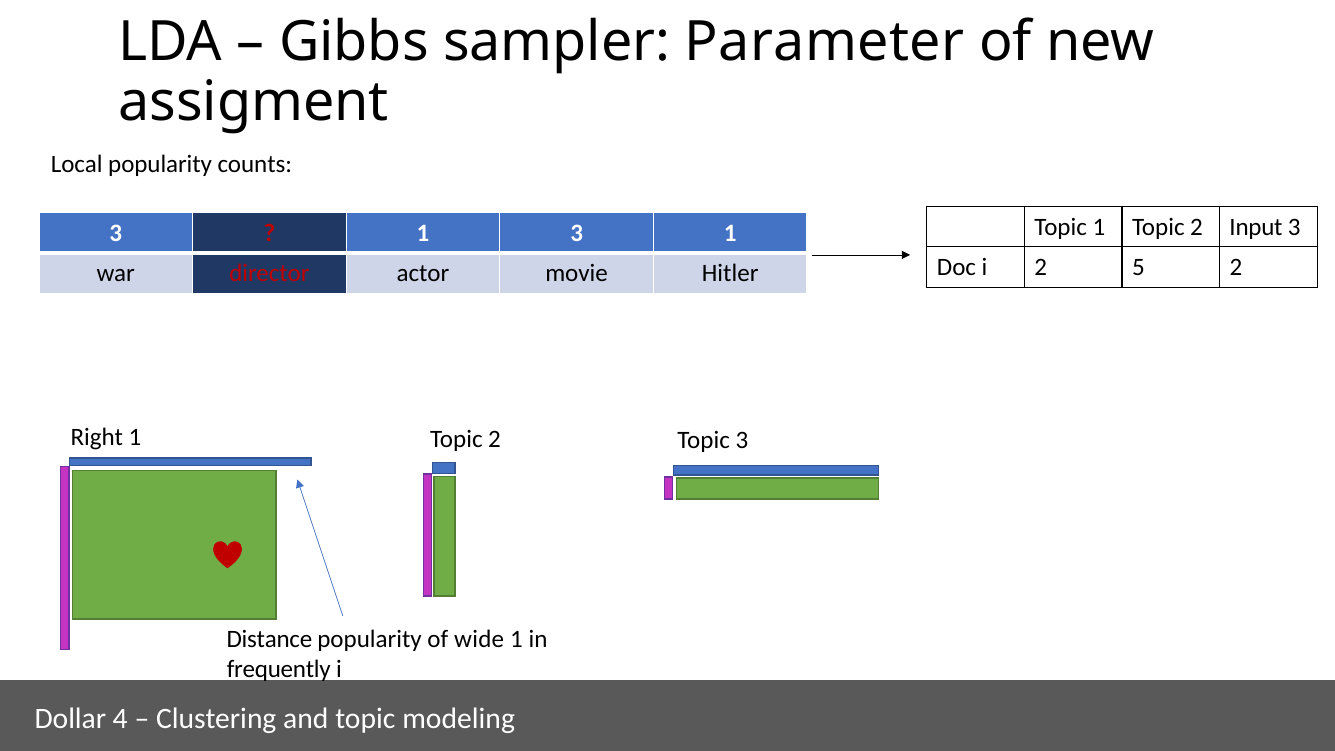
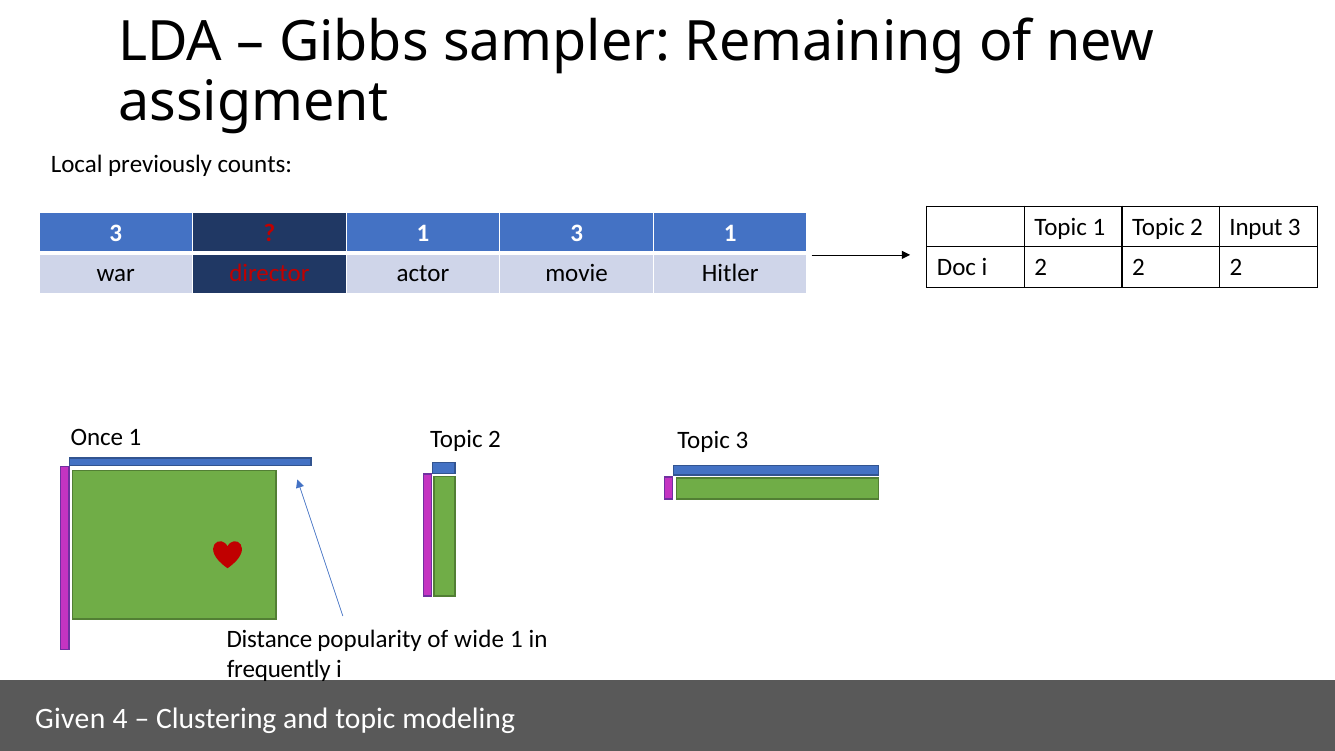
Parameter: Parameter -> Remaining
Local popularity: popularity -> previously
i 2 5: 5 -> 2
Right: Right -> Once
Dollar: Dollar -> Given
